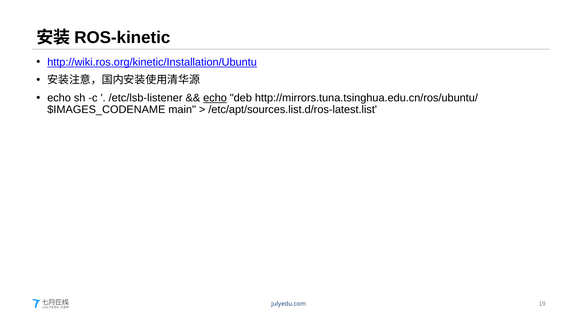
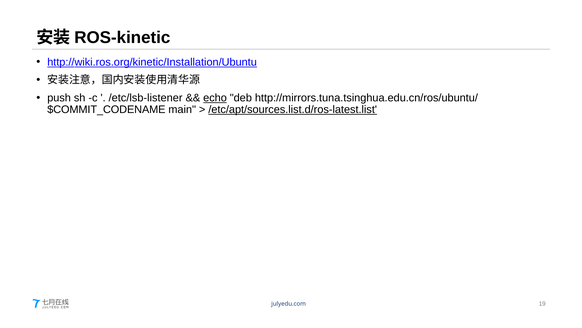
echo at (59, 98): echo -> push
$IMAGES_CODENAME: $IMAGES_CODENAME -> $COMMIT_CODENAME
/etc/apt/sources.list.d/ros-latest.list underline: none -> present
